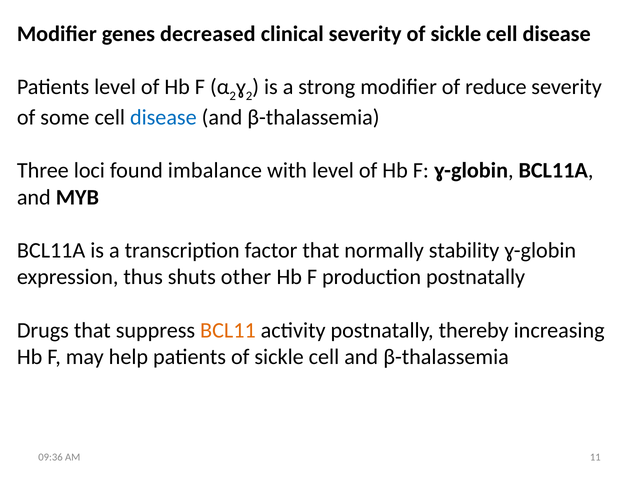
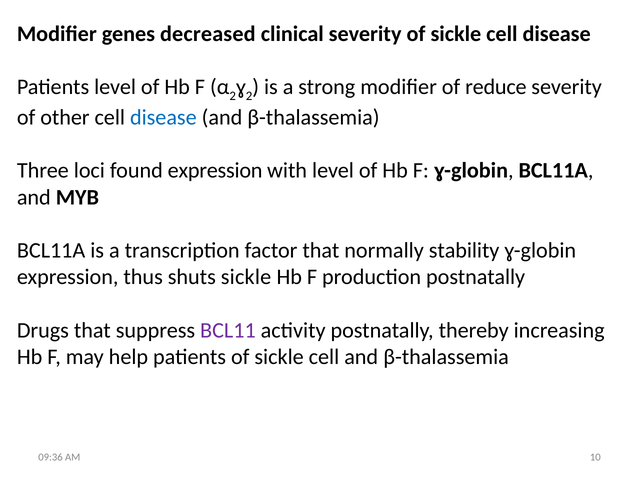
some: some -> other
found imbalance: imbalance -> expression
shuts other: other -> sickle
BCL11 colour: orange -> purple
11: 11 -> 10
